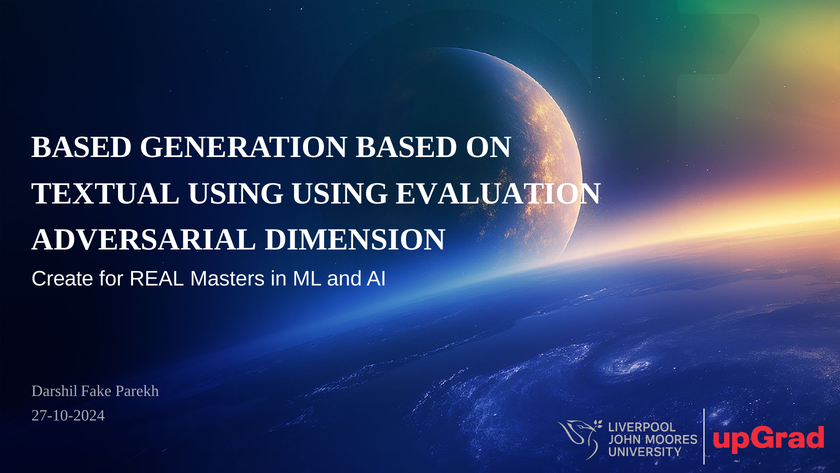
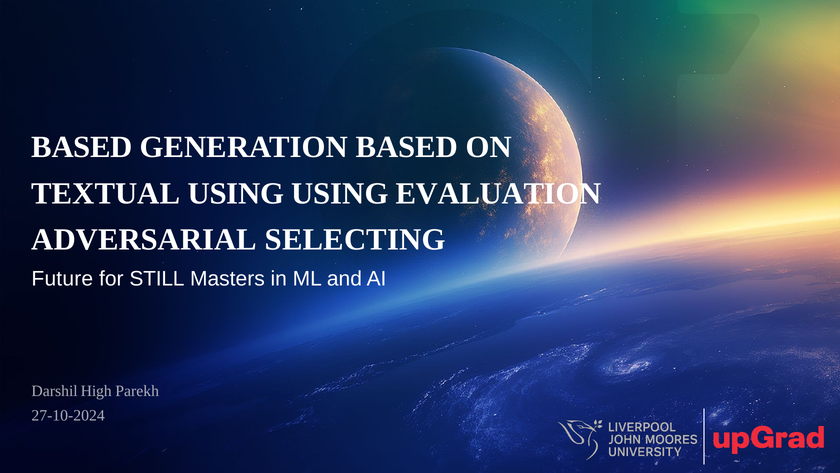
DIMENSION: DIMENSION -> SELECTING
Create: Create -> Future
REAL: REAL -> STILL
Fake: Fake -> High
